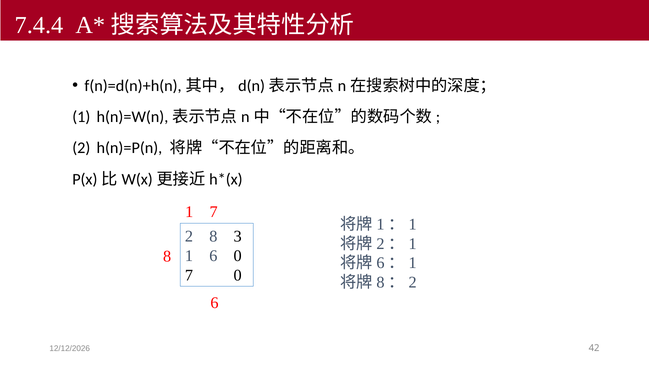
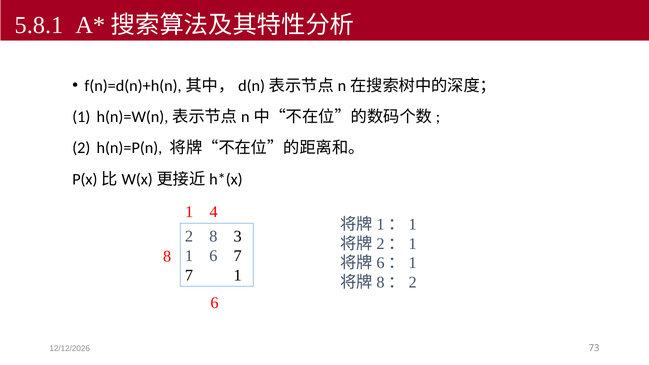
7.4.4: 7.4.4 -> 5.8.1
1 7: 7 -> 4
6 0: 0 -> 7
7 0: 0 -> 1
42: 42 -> 73
